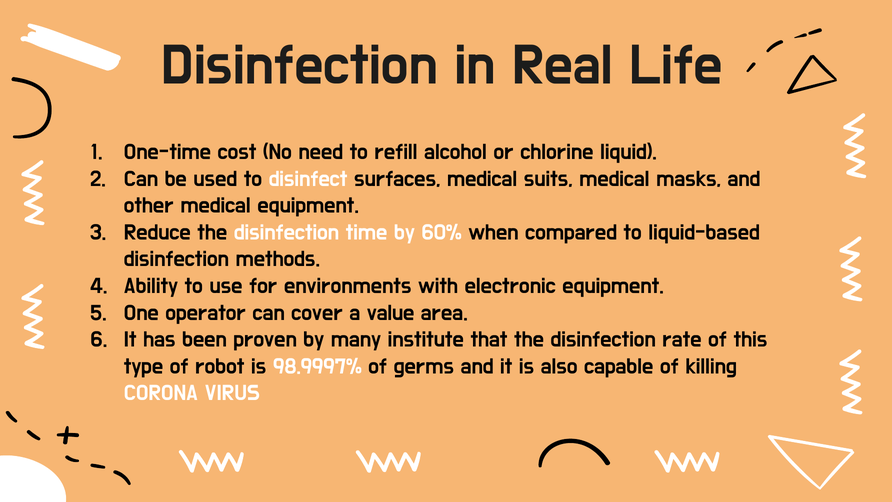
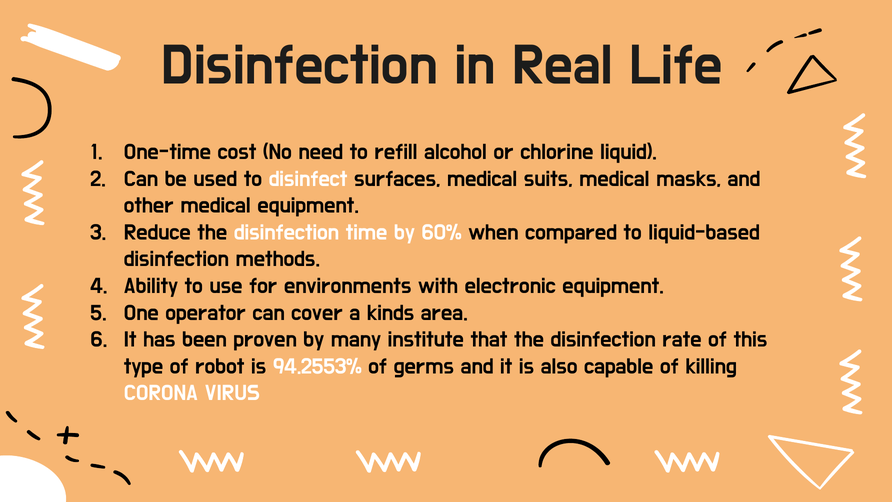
value: value -> kinds
98.9997%: 98.9997% -> 94.2553%
